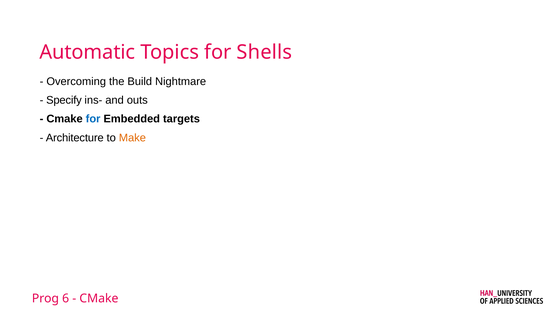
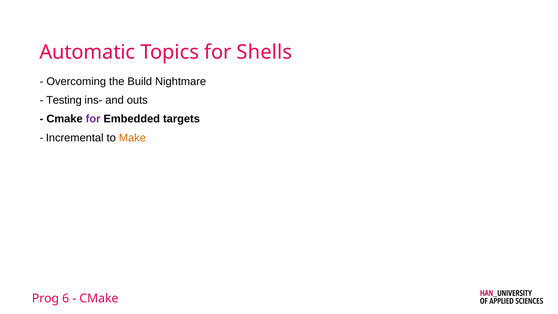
Specify: Specify -> Testing
for at (93, 119) colour: blue -> purple
Architecture: Architecture -> Incremental
